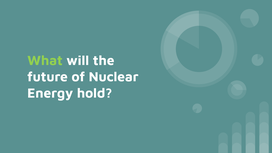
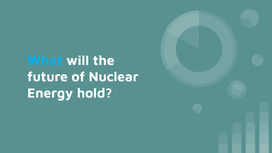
What colour: light green -> light blue
